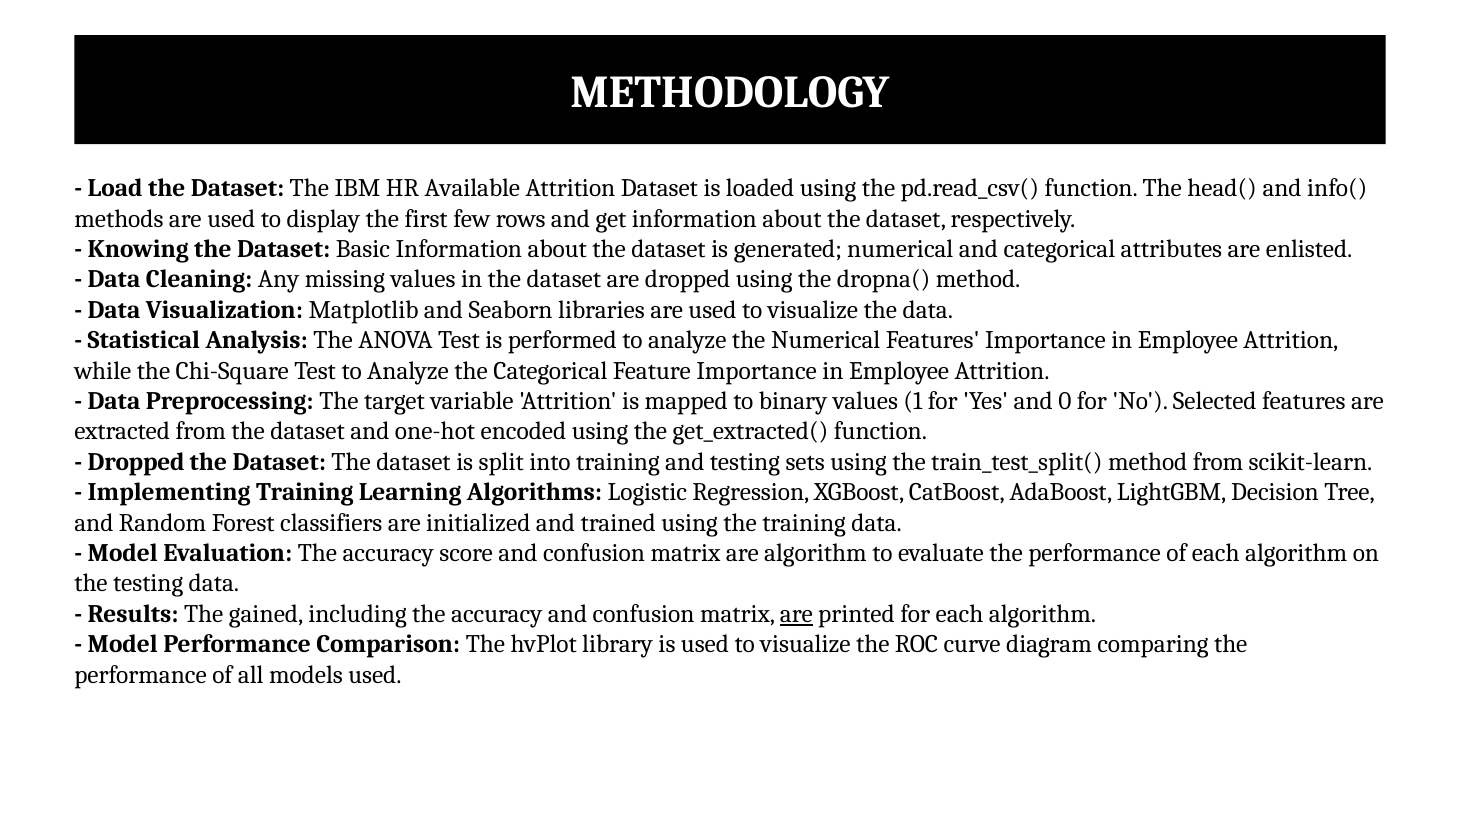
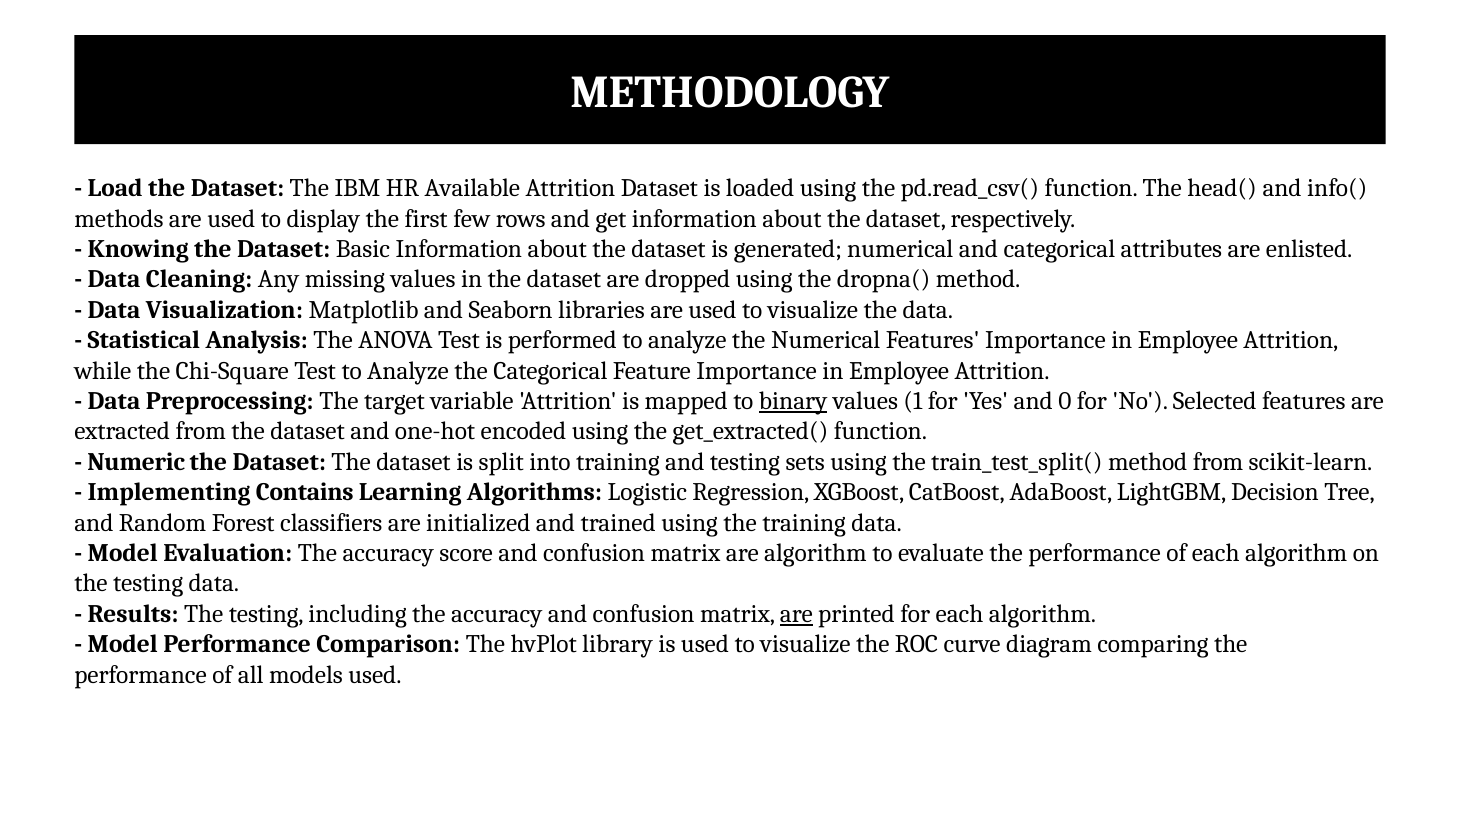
binary underline: none -> present
Dropped at (136, 462): Dropped -> Numeric
Implementing Training: Training -> Contains
Results The gained: gained -> testing
